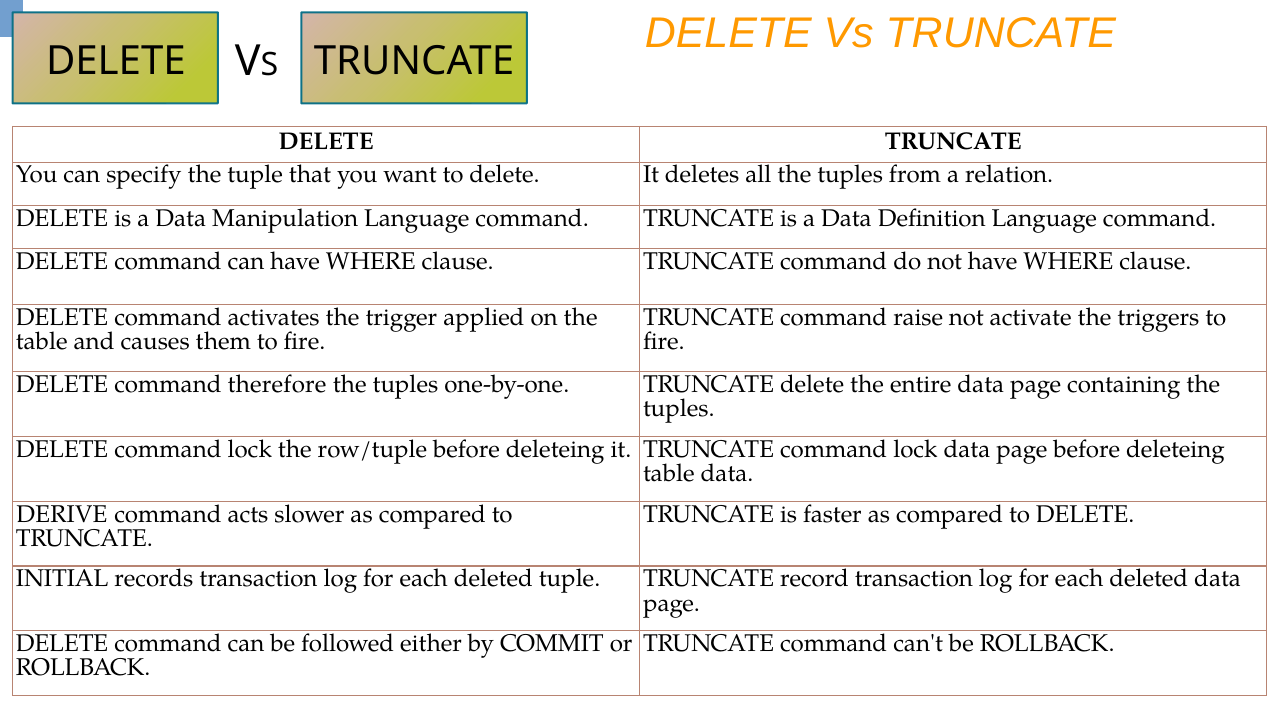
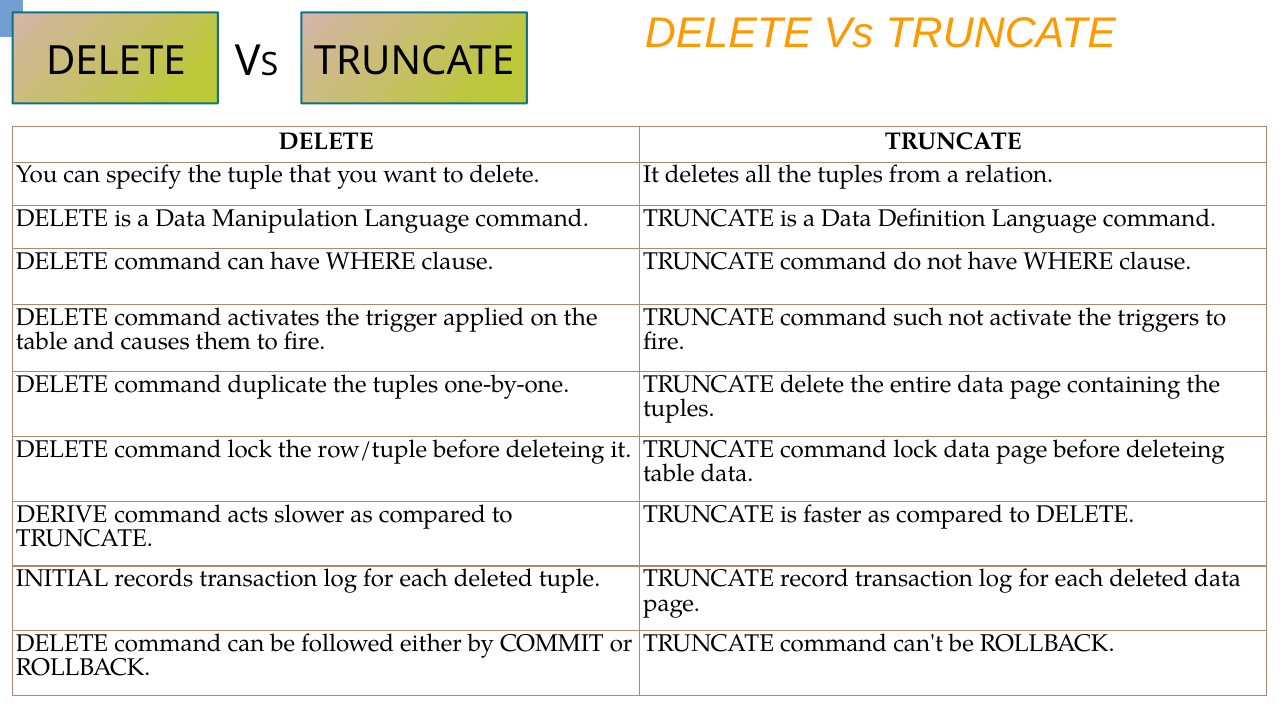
raise: raise -> such
therefore: therefore -> duplicate
